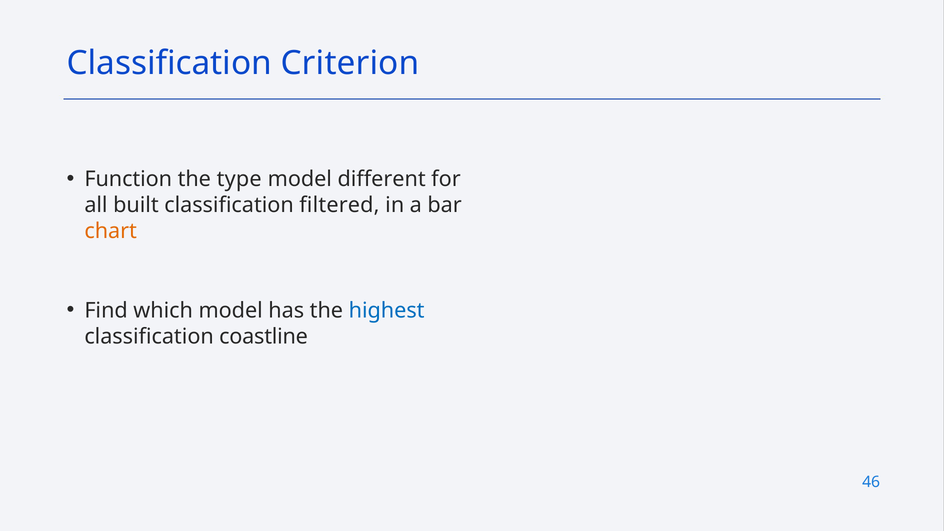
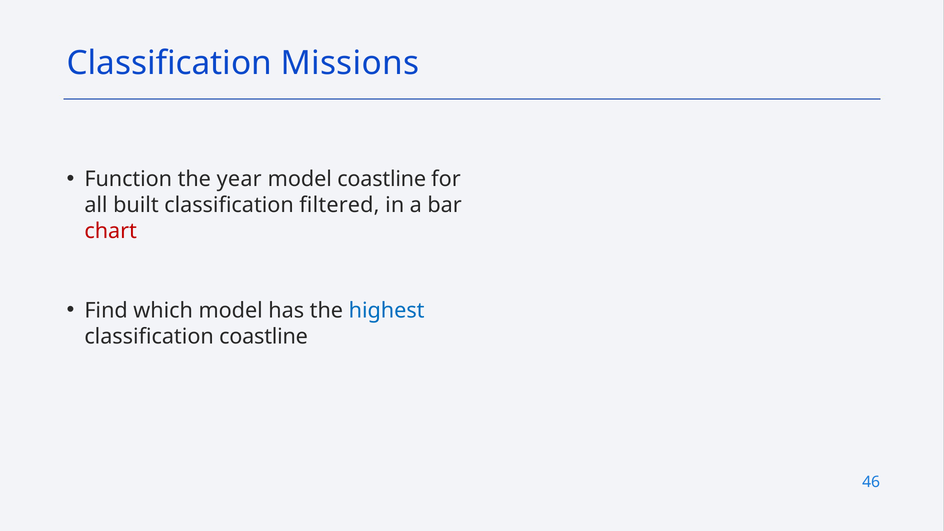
Criterion: Criterion -> Missions
type: type -> year
model different: different -> coastline
chart colour: orange -> red
